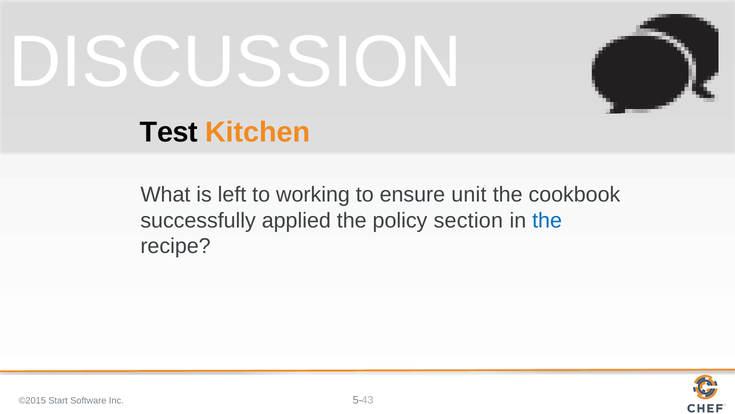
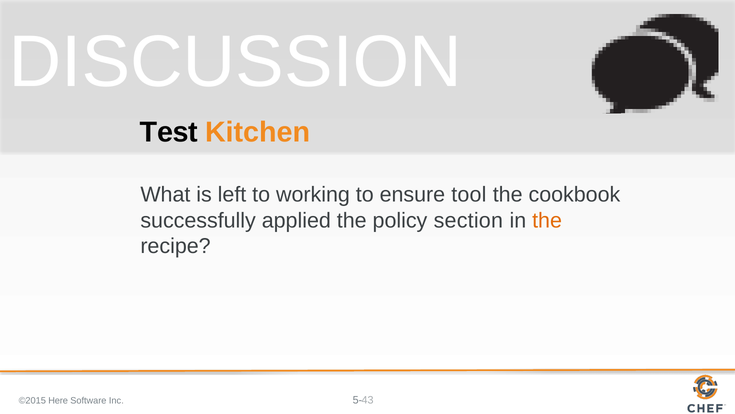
unit: unit -> tool
the at (547, 220) colour: blue -> orange
Start: Start -> Here
